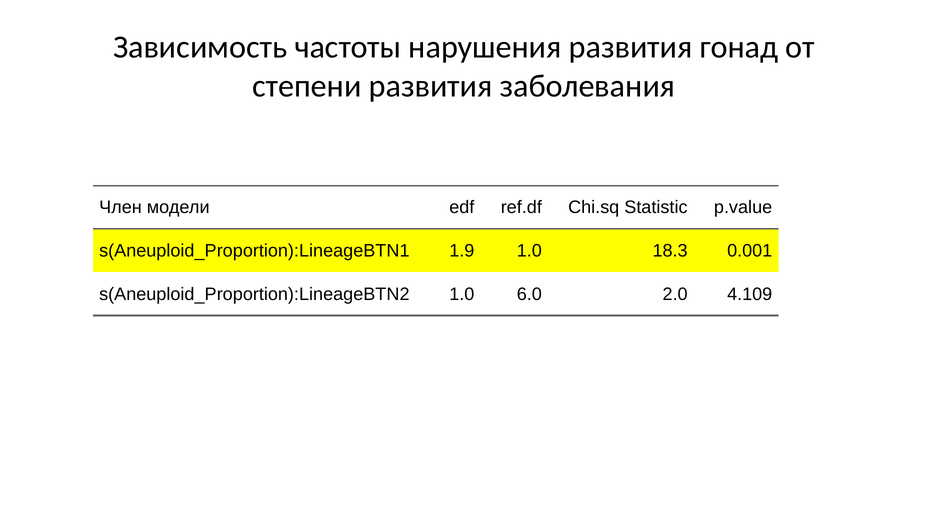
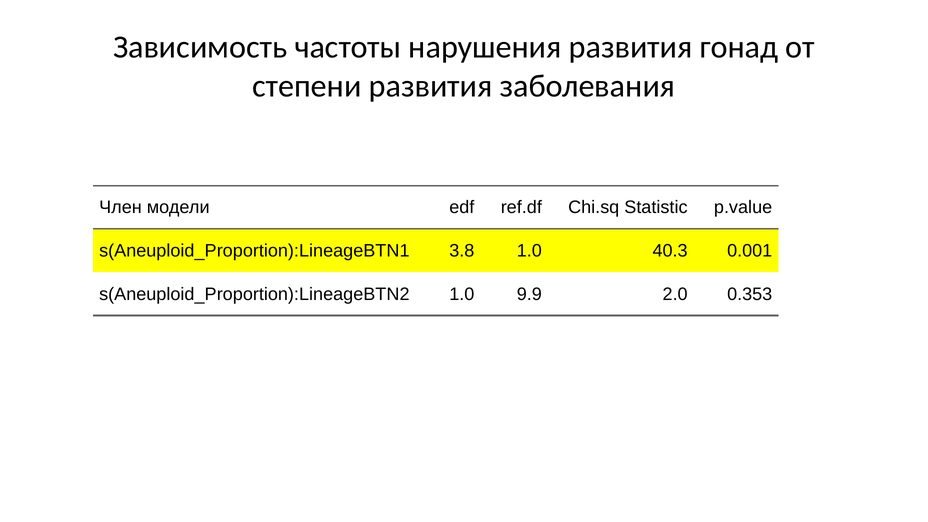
1.9: 1.9 -> 3.8
18.3: 18.3 -> 40.3
6.0: 6.0 -> 9.9
4.109: 4.109 -> 0.353
